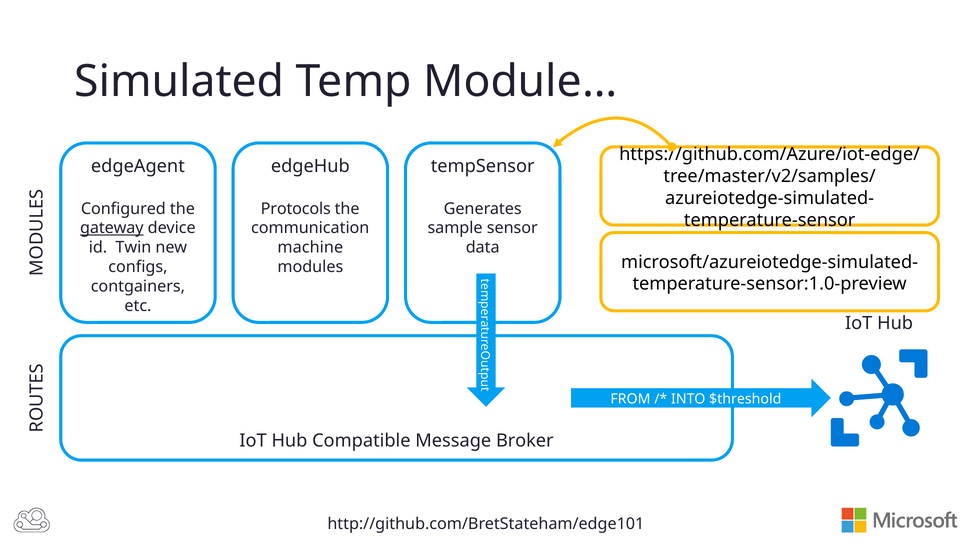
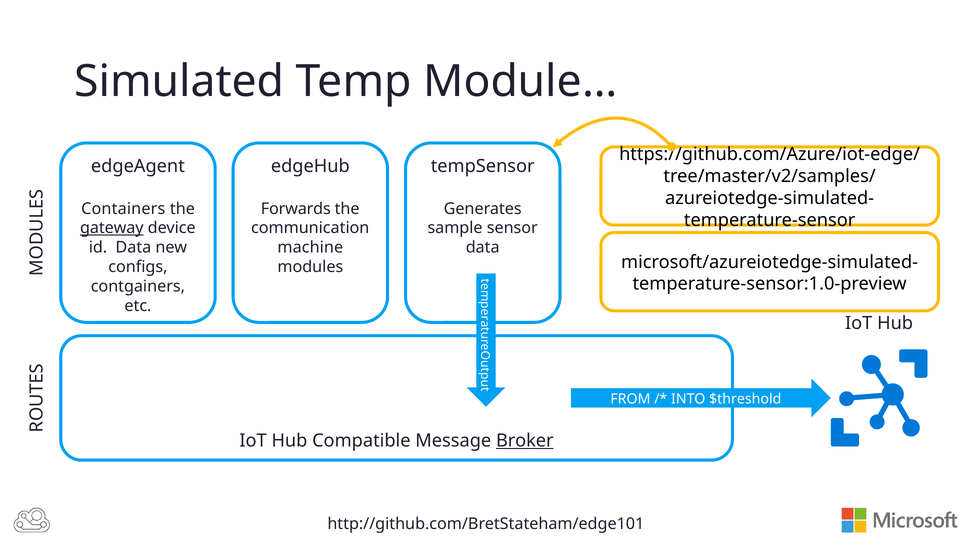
Configured: Configured -> Containers
Protocols: Protocols -> Forwards
id Twin: Twin -> Data
Broker underline: none -> present
